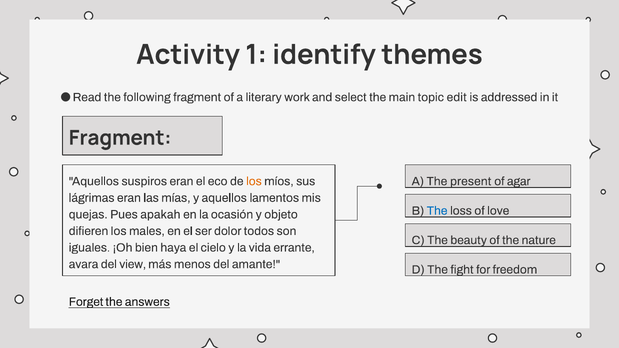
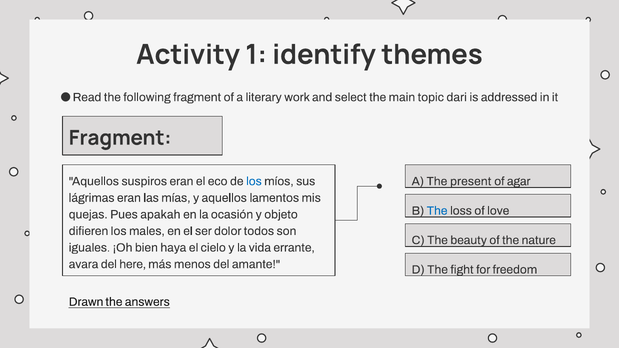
edit: edit -> dari
los at (254, 181) colour: orange -> blue
view: view -> here
Forget: Forget -> Drawn
